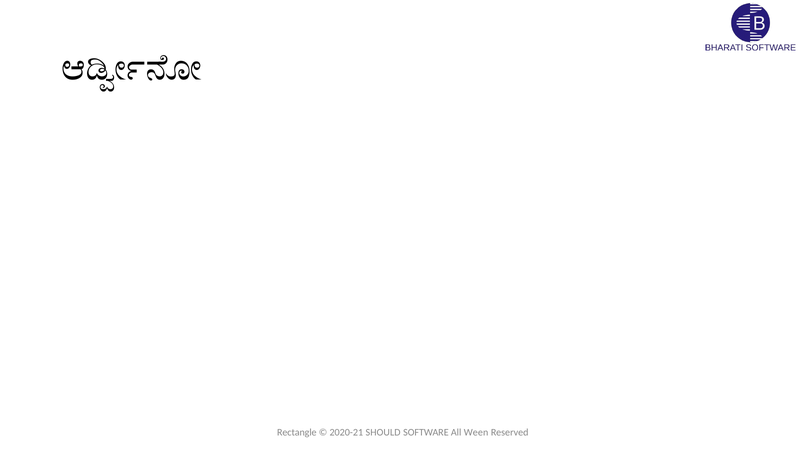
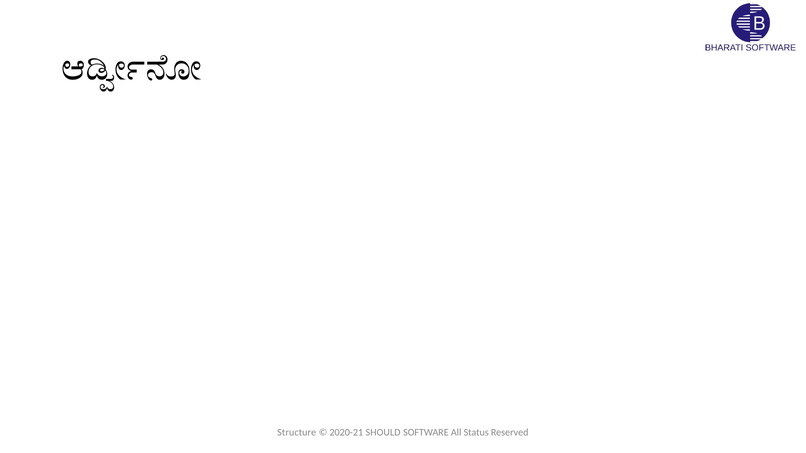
Rectangle: Rectangle -> Structure
Ween: Ween -> Status
